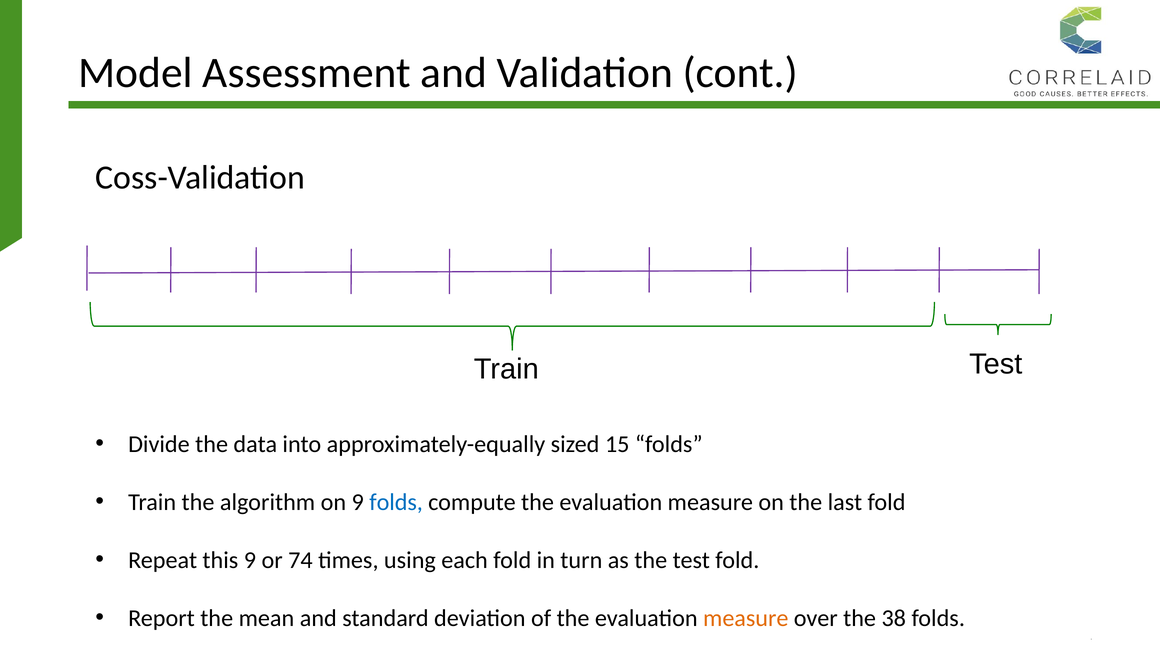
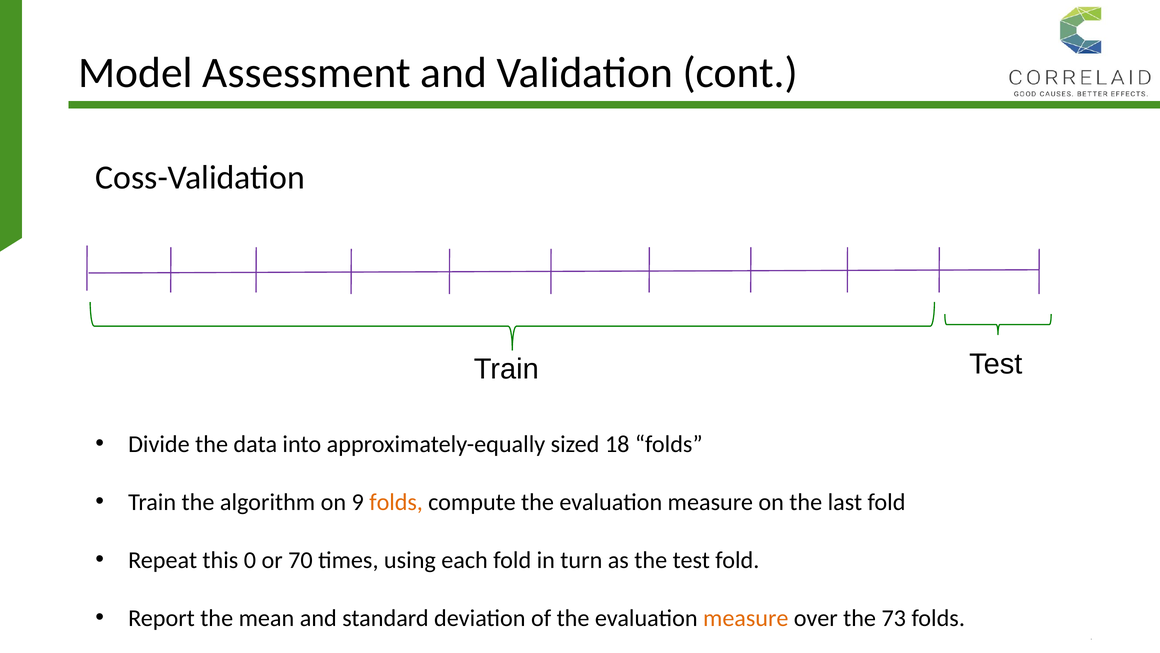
15: 15 -> 18
folds at (396, 502) colour: blue -> orange
this 9: 9 -> 0
74: 74 -> 70
38: 38 -> 73
